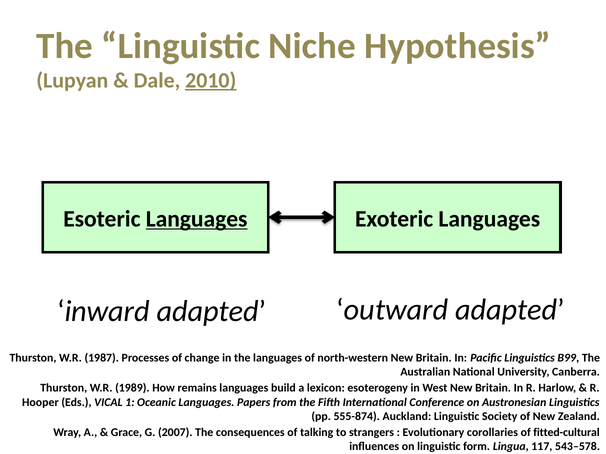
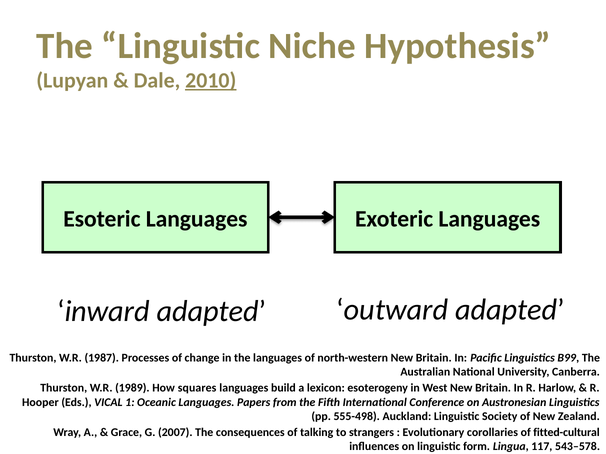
Languages at (197, 219) underline: present -> none
remains: remains -> squares
555-874: 555-874 -> 555-498
